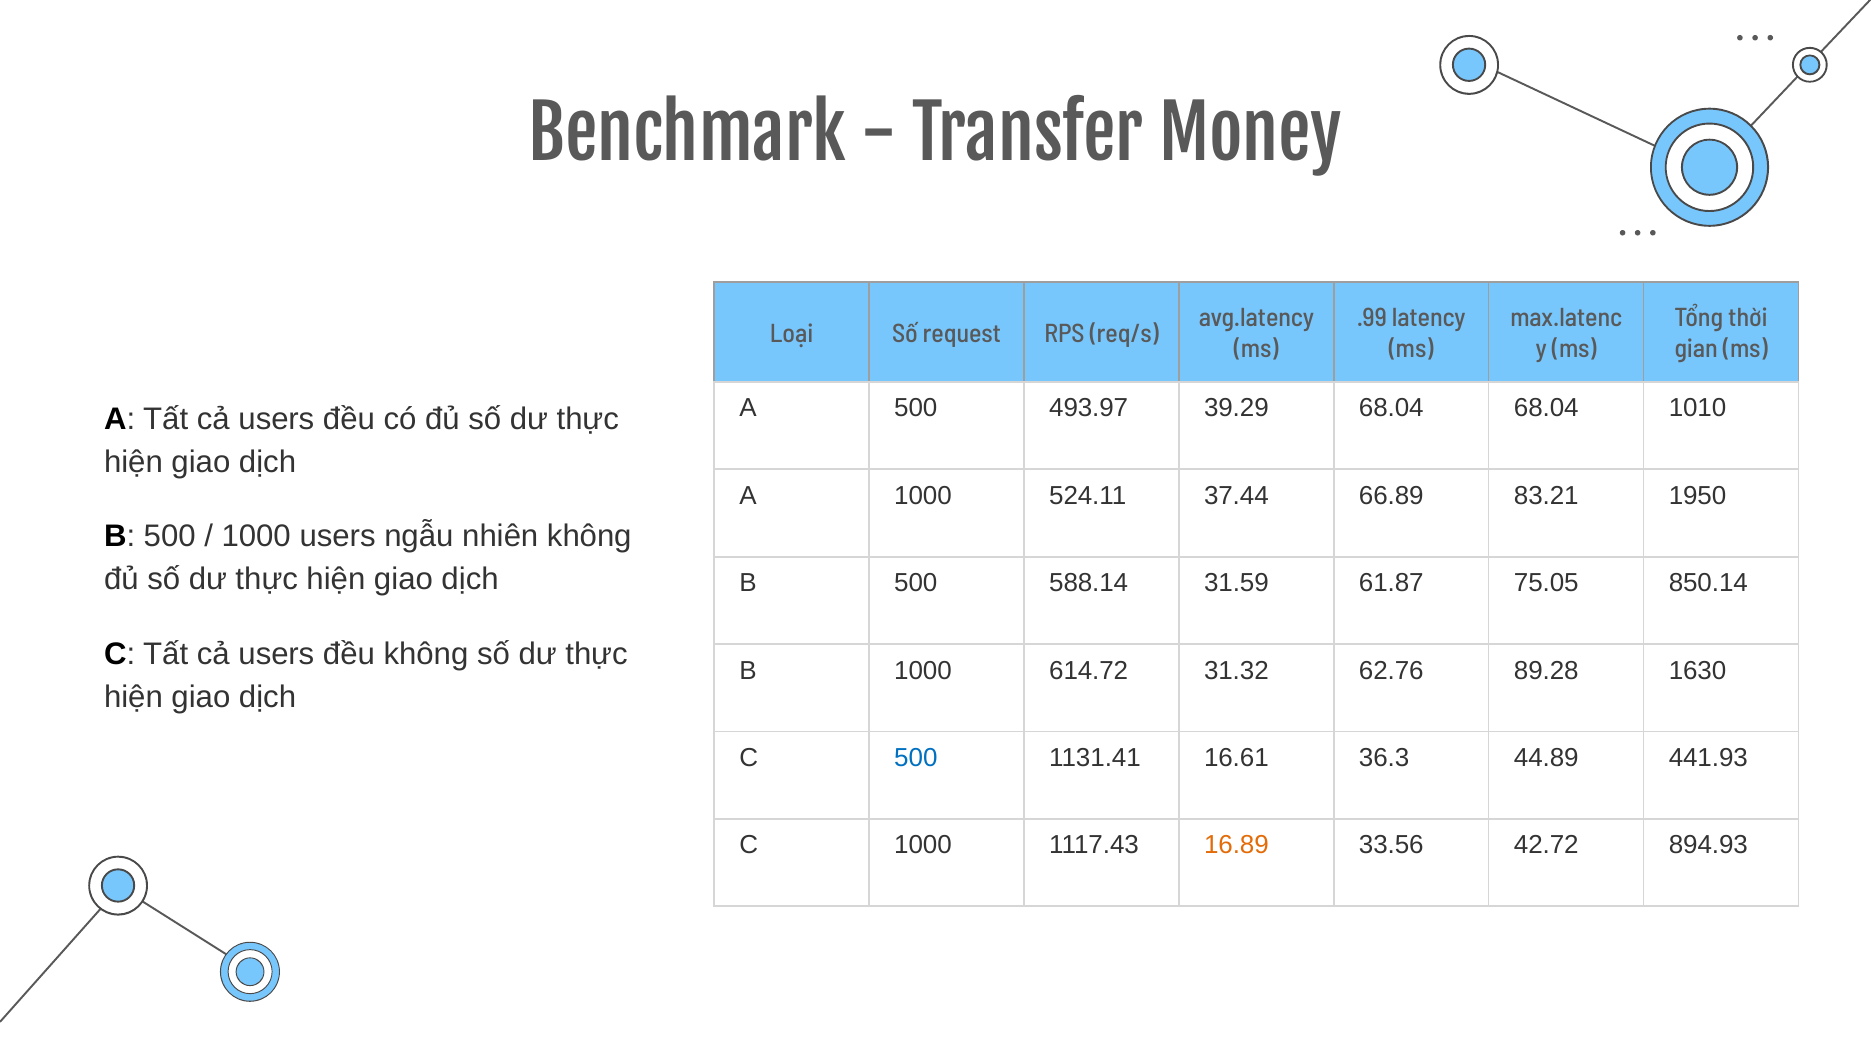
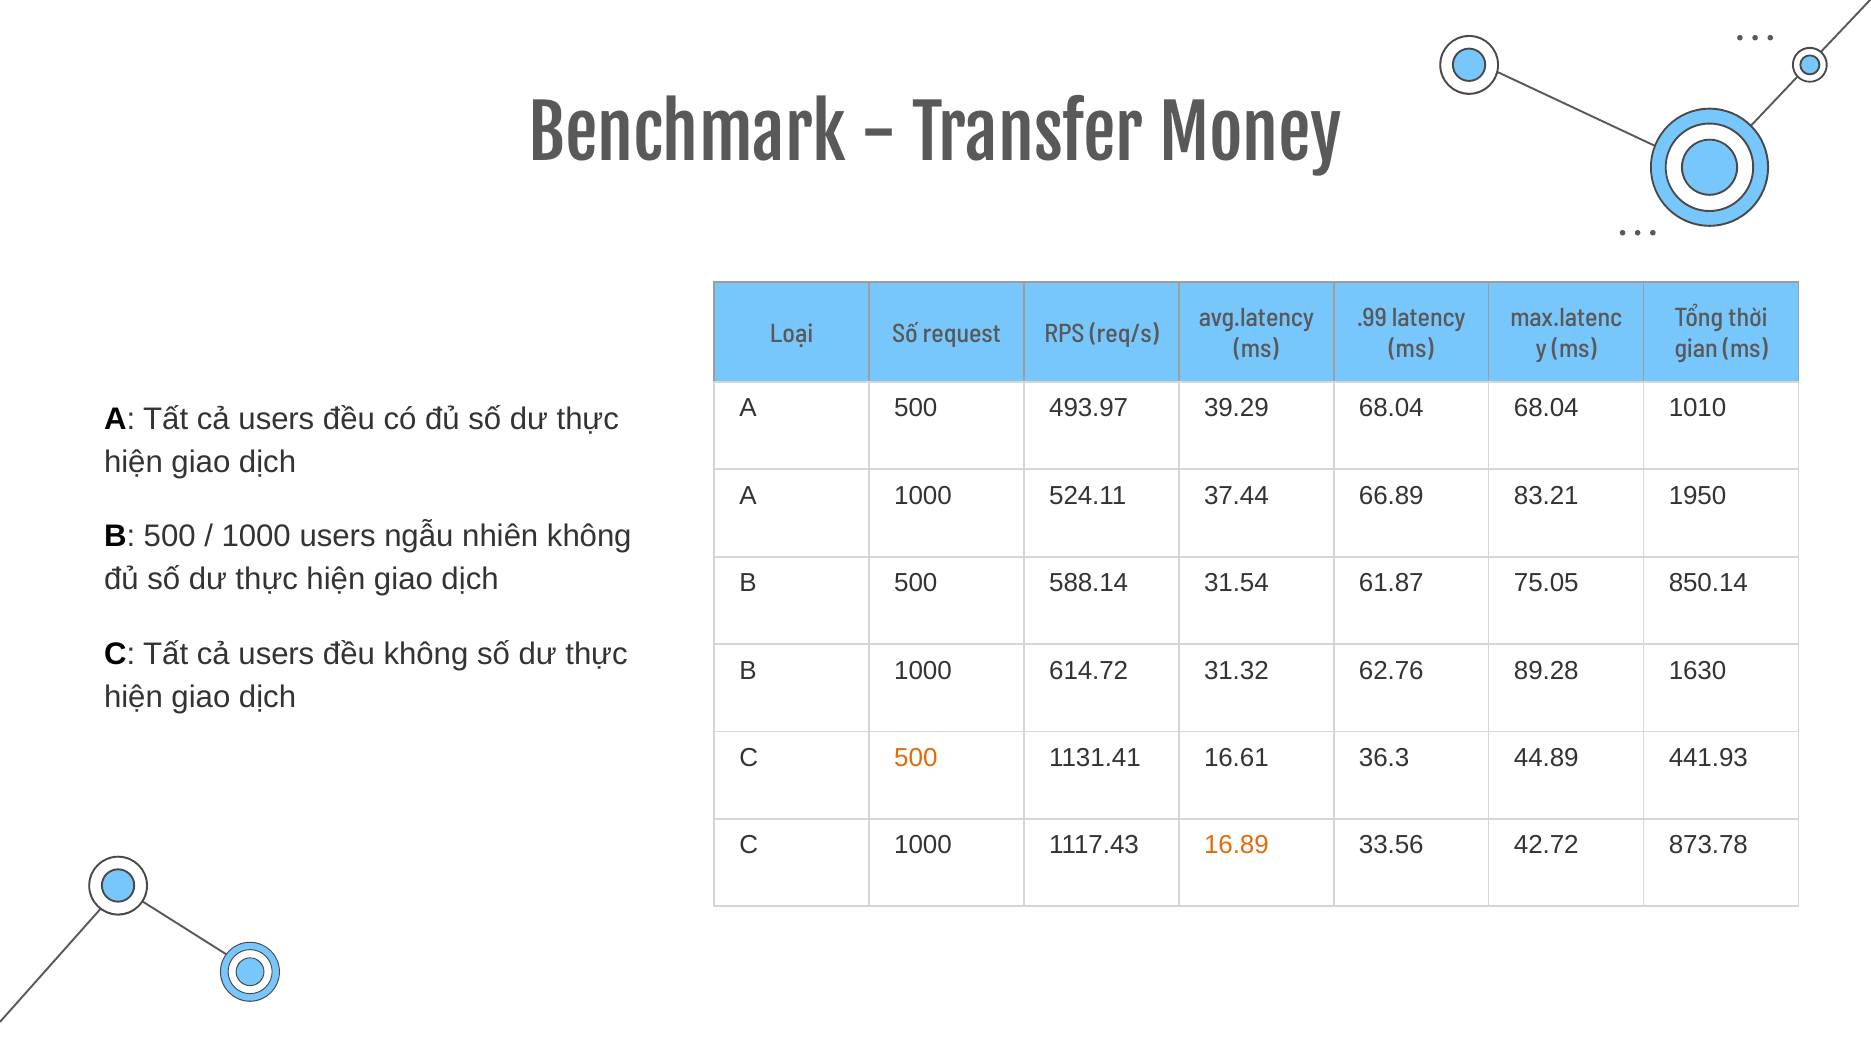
31.59: 31.59 -> 31.54
500 at (916, 758) colour: blue -> orange
894.93: 894.93 -> 873.78
